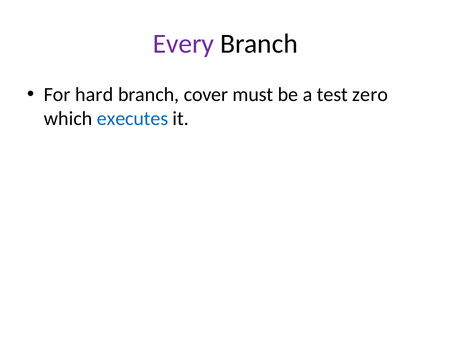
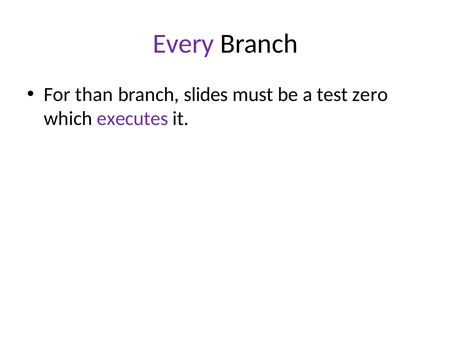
hard: hard -> than
cover: cover -> slides
executes colour: blue -> purple
